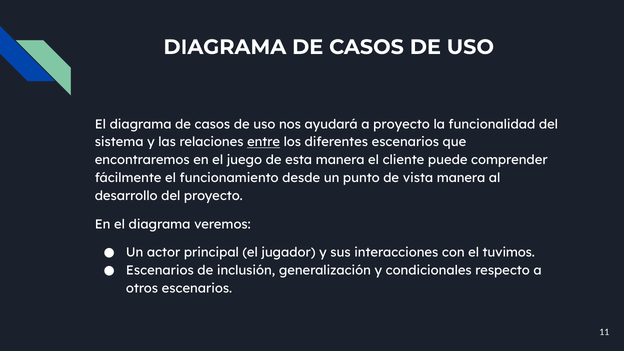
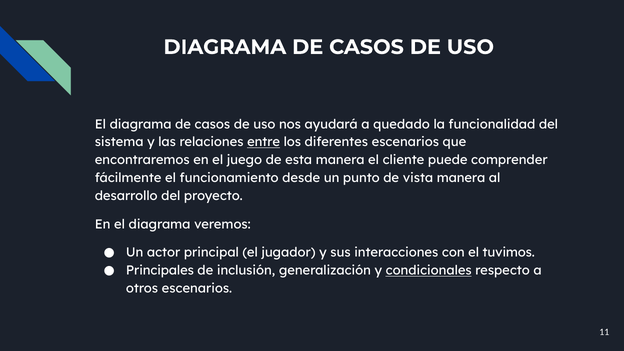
a proyecto: proyecto -> quedado
Escenarios at (160, 271): Escenarios -> Principales
condicionales underline: none -> present
